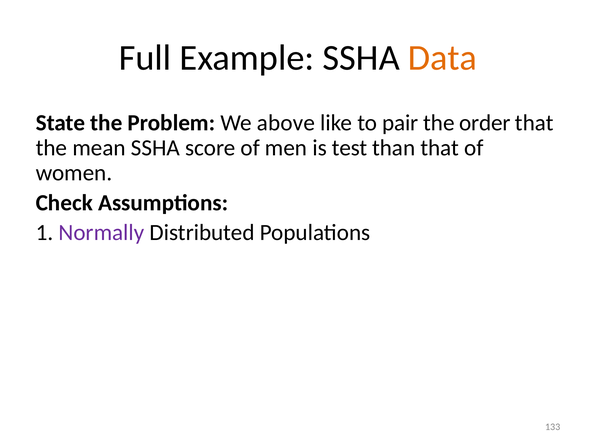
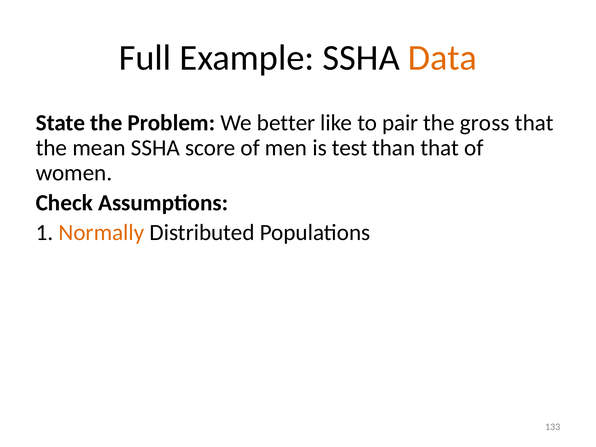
above: above -> better
order: order -> gross
Normally colour: purple -> orange
